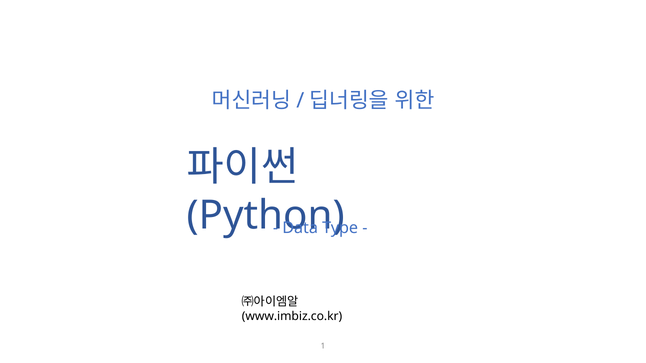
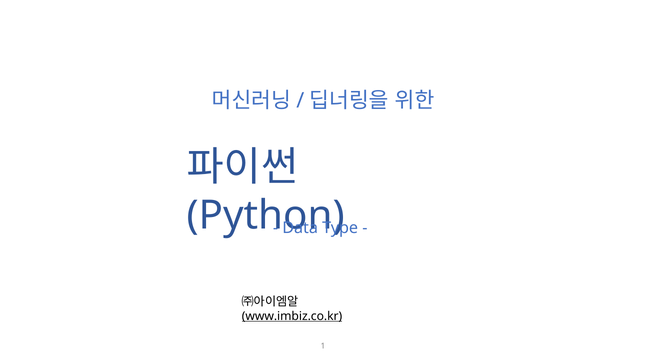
www.imbiz.co.kr underline: none -> present
